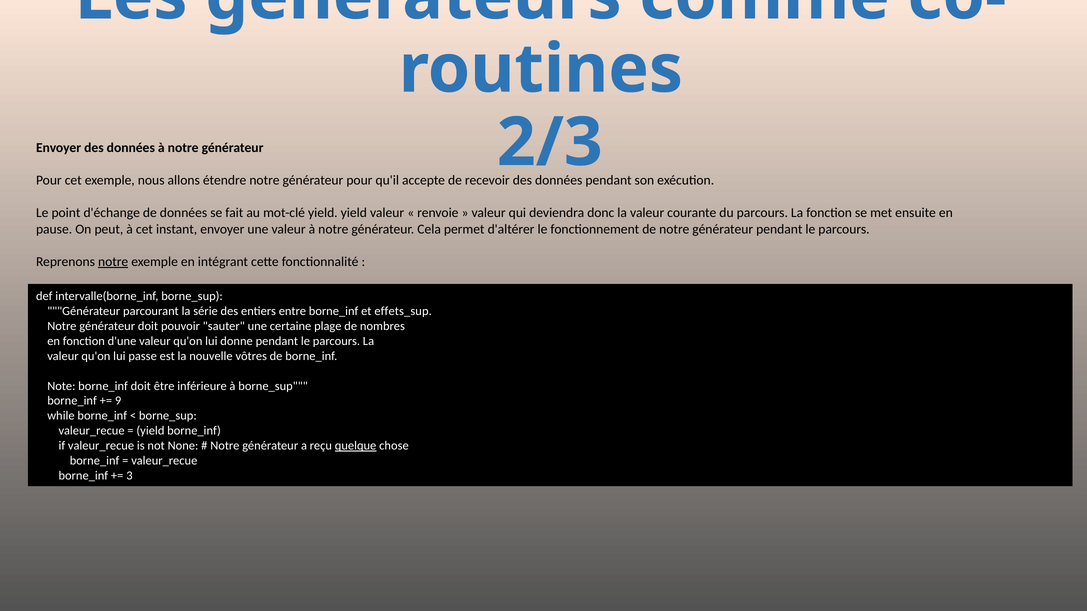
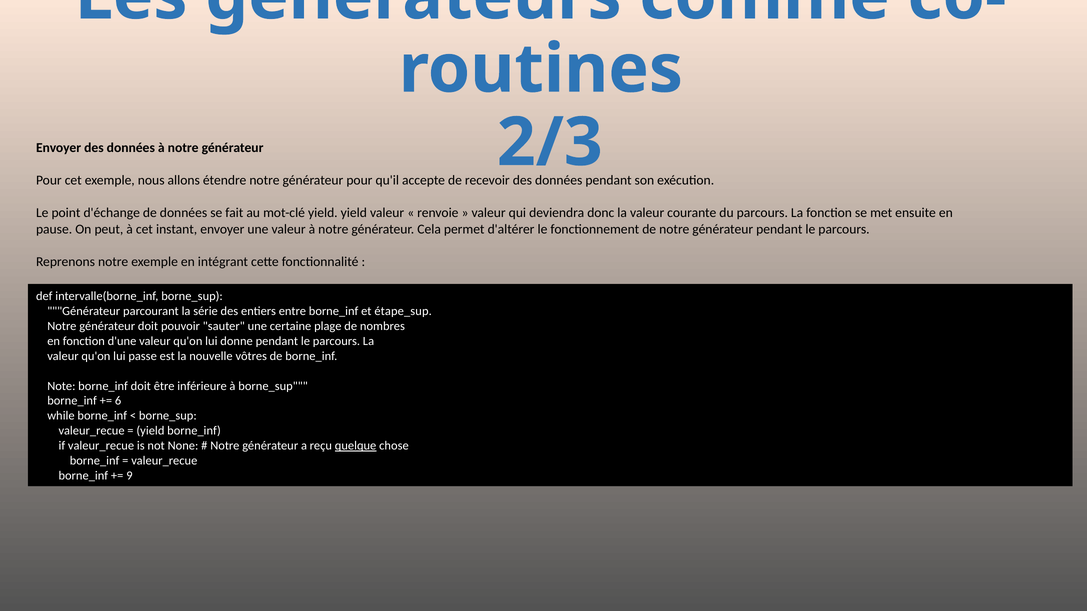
notre at (113, 262) underline: present -> none
effets_sup: effets_sup -> étape_sup
9: 9 -> 6
3: 3 -> 9
